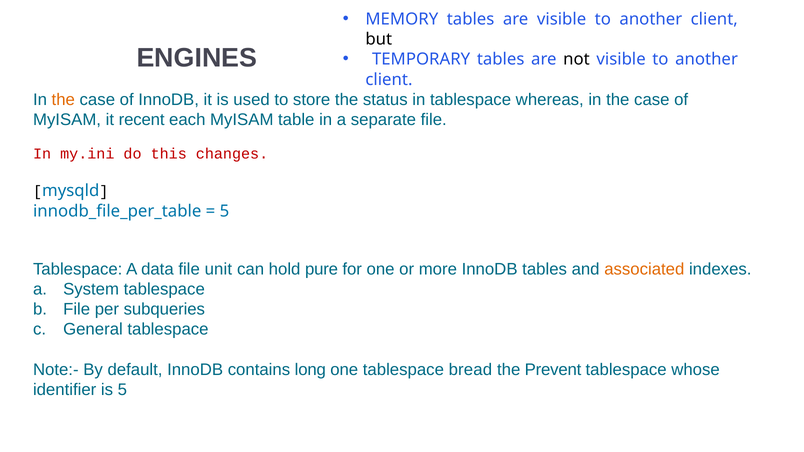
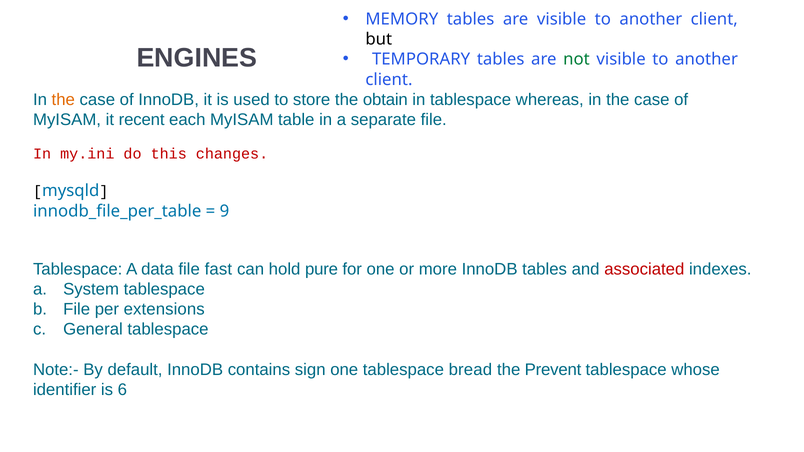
not colour: black -> green
status: status -> obtain
5 at (224, 211): 5 -> 9
unit: unit -> fast
associated colour: orange -> red
subqueries: subqueries -> extensions
long: long -> sign
is 5: 5 -> 6
